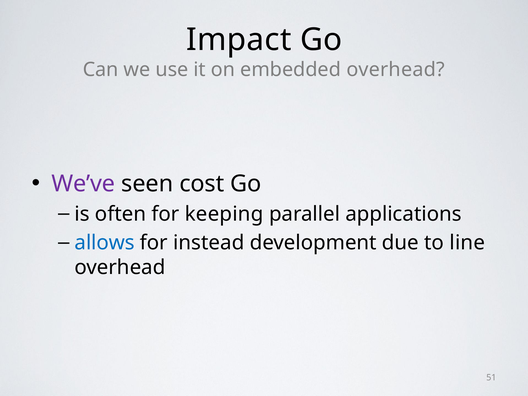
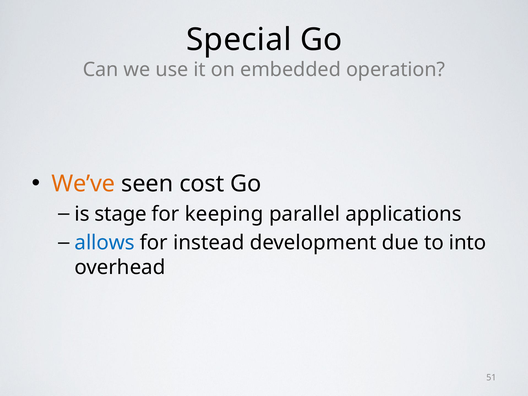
Impact: Impact -> Special
embedded overhead: overhead -> operation
We’ve colour: purple -> orange
often: often -> stage
line: line -> into
